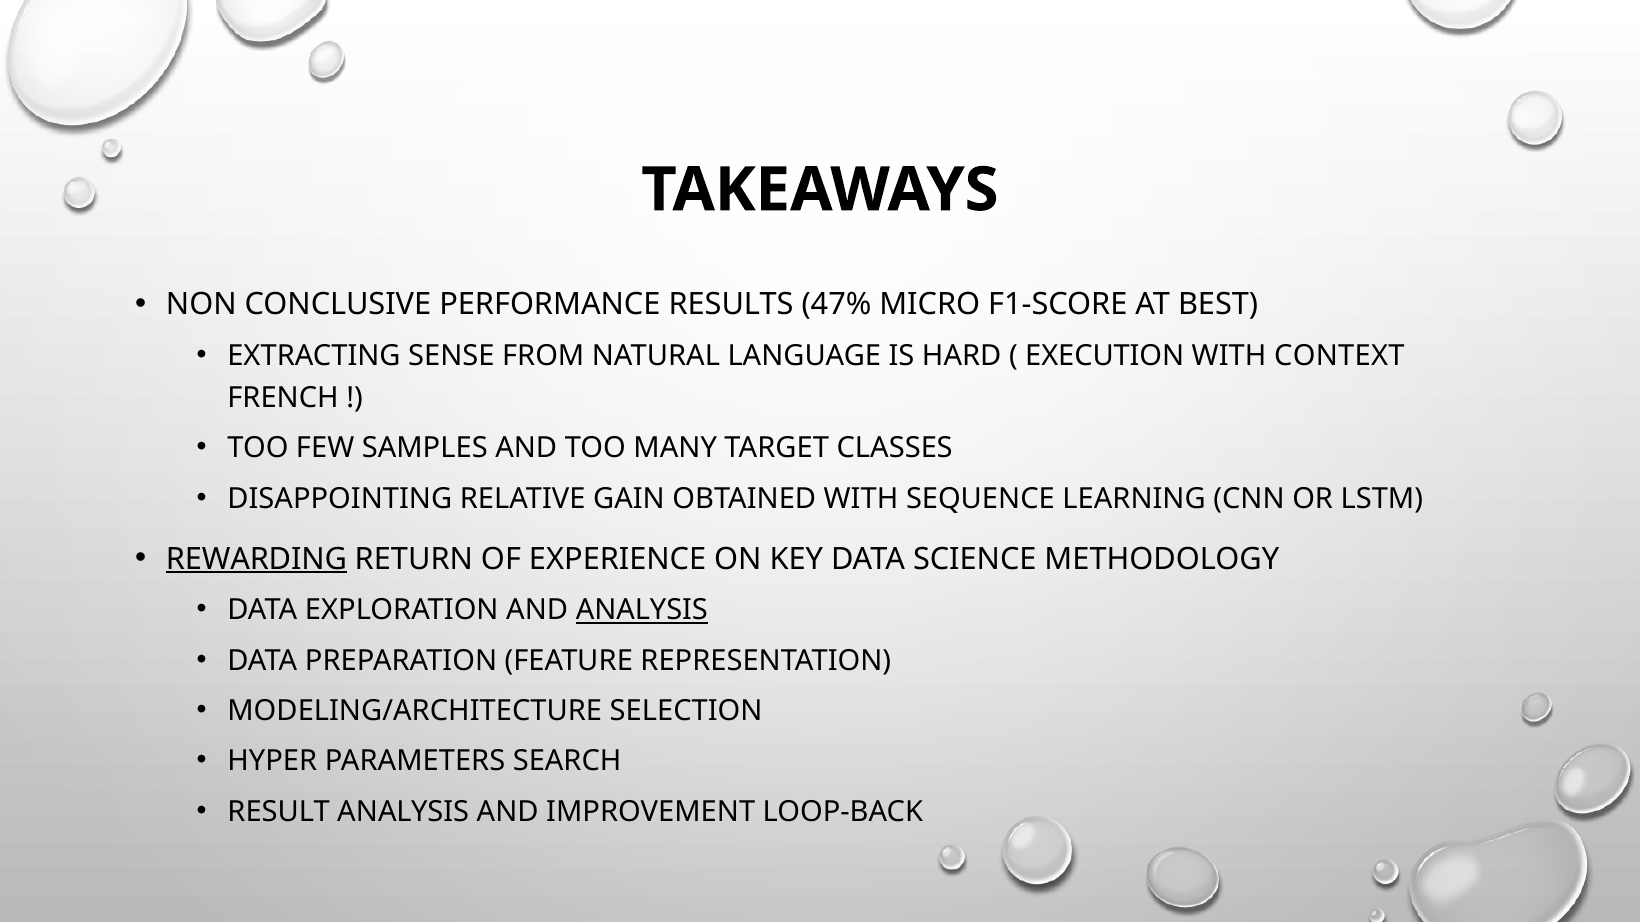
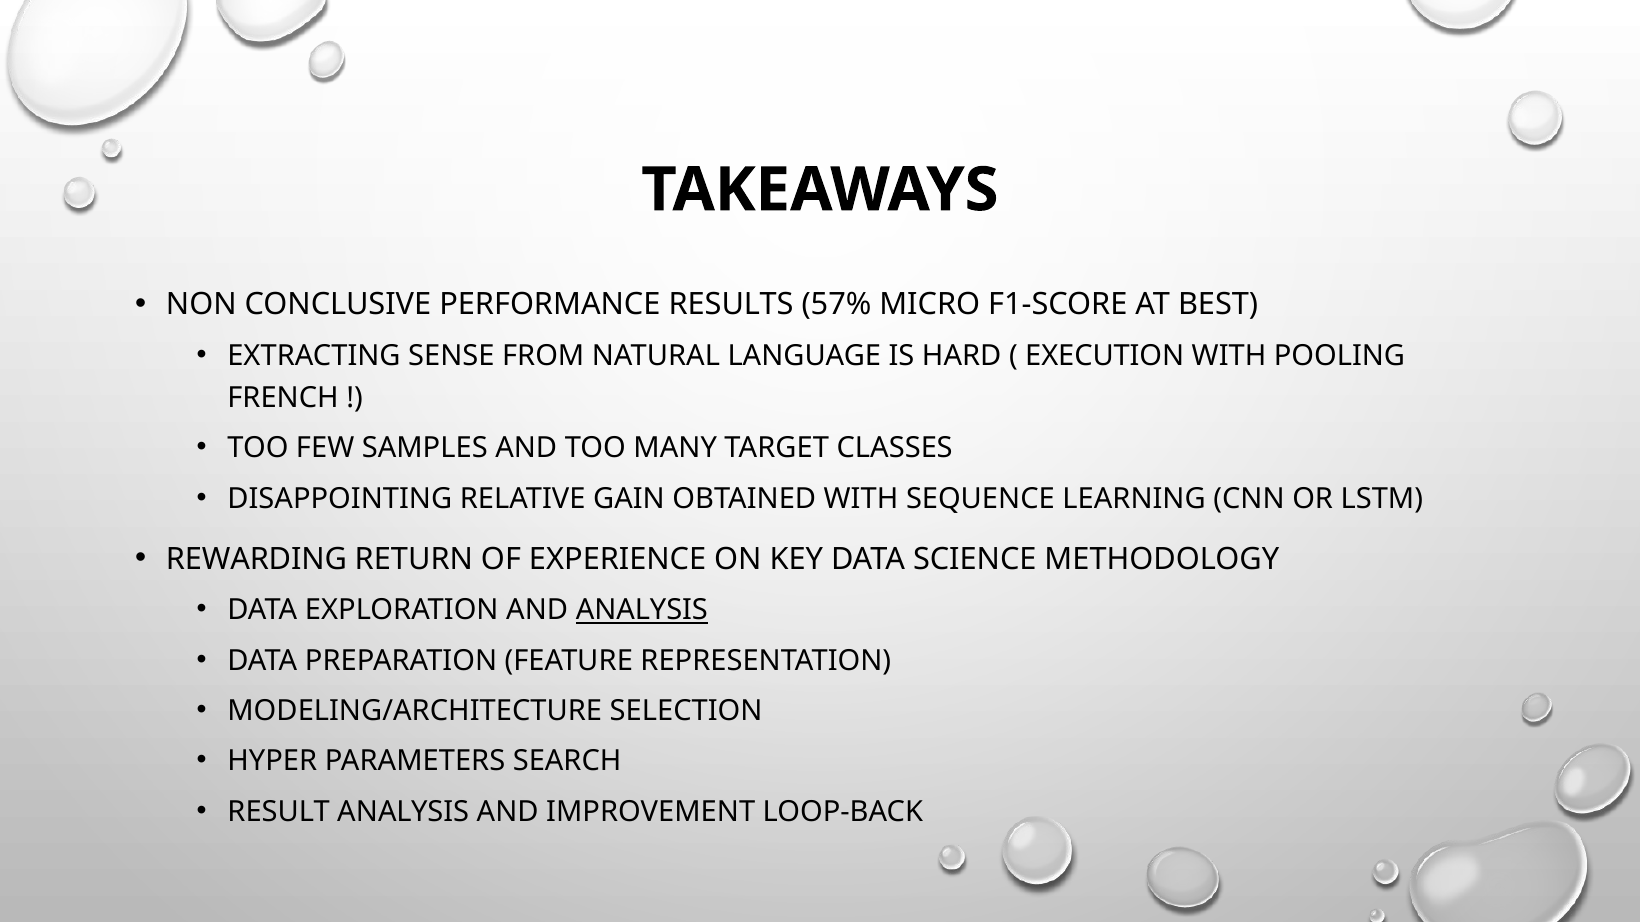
47%: 47% -> 57%
CONTEXT: CONTEXT -> POOLING
REWARDING underline: present -> none
